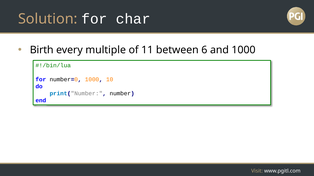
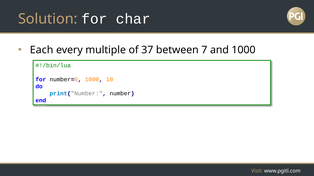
Birth: Birth -> Each
11: 11 -> 37
6: 6 -> 7
